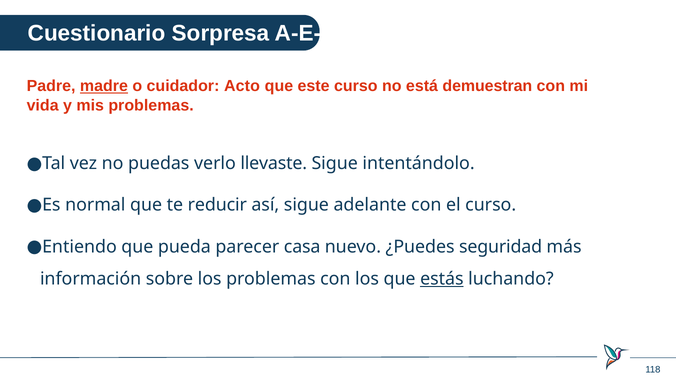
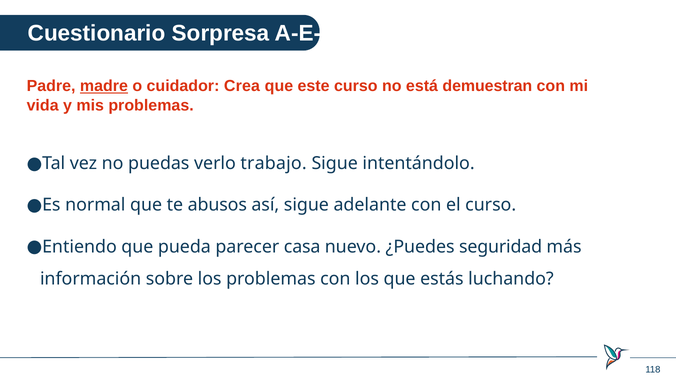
Acto: Acto -> Crea
llevaste: llevaste -> trabajo
reducir: reducir -> abusos
estás underline: present -> none
